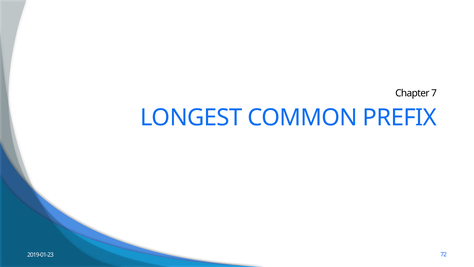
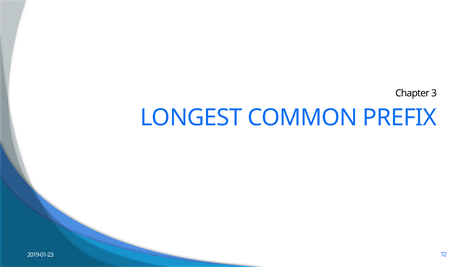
7: 7 -> 3
